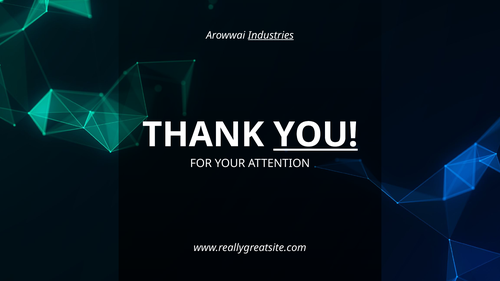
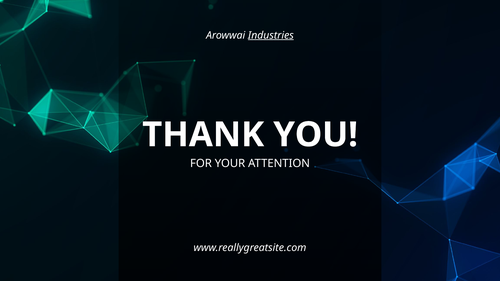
YOU underline: present -> none
